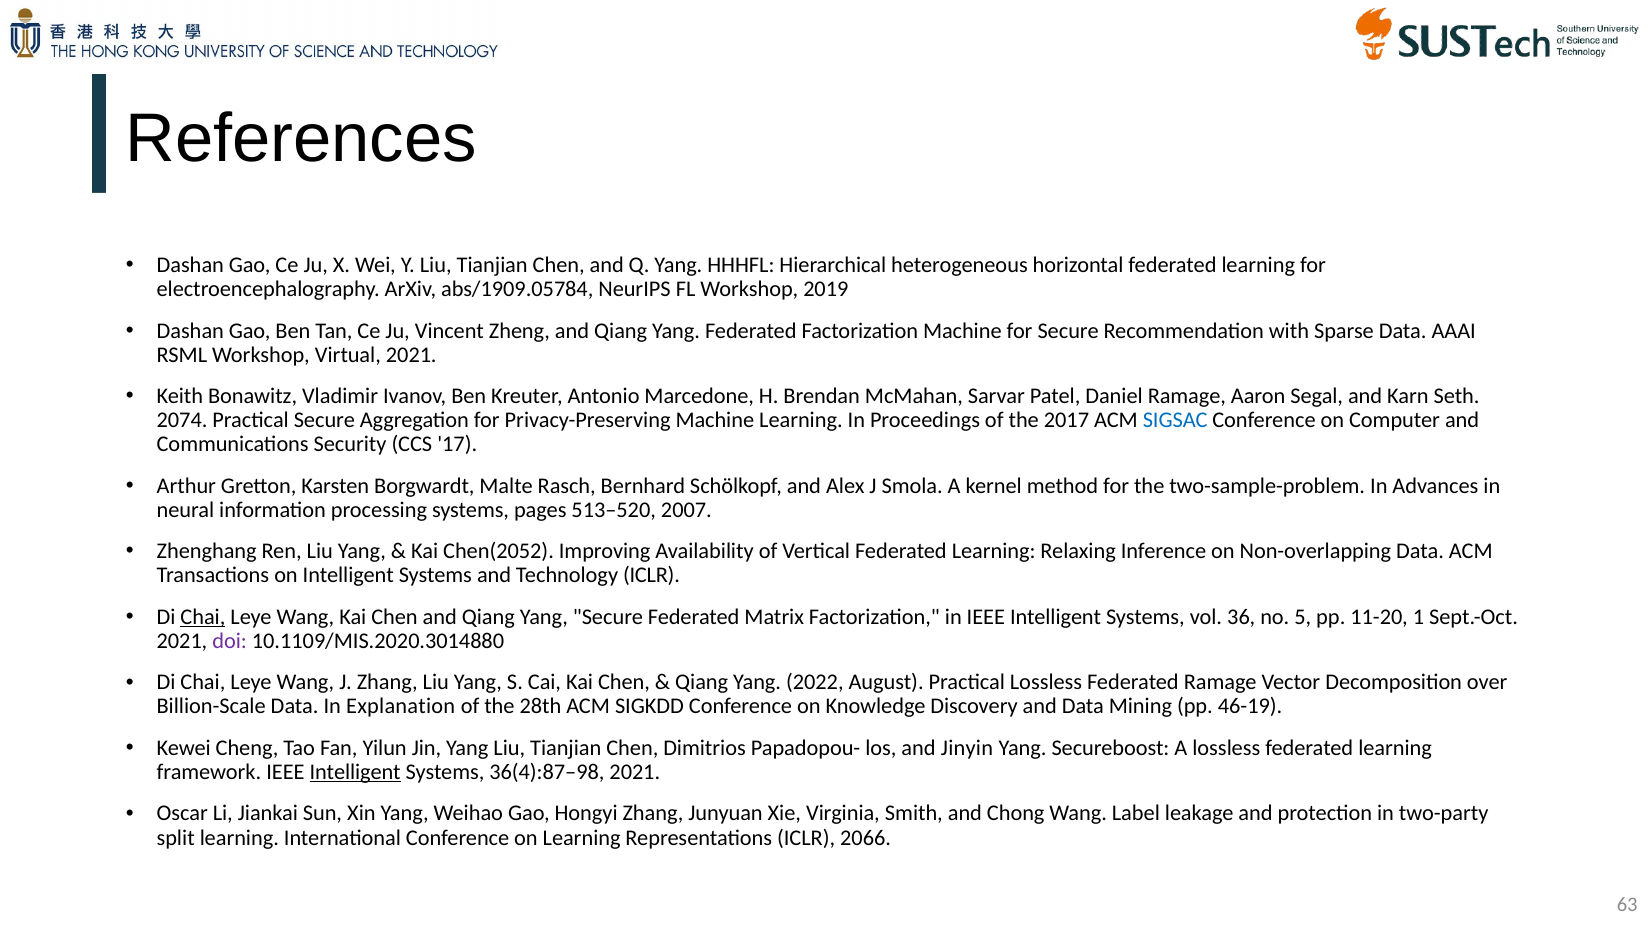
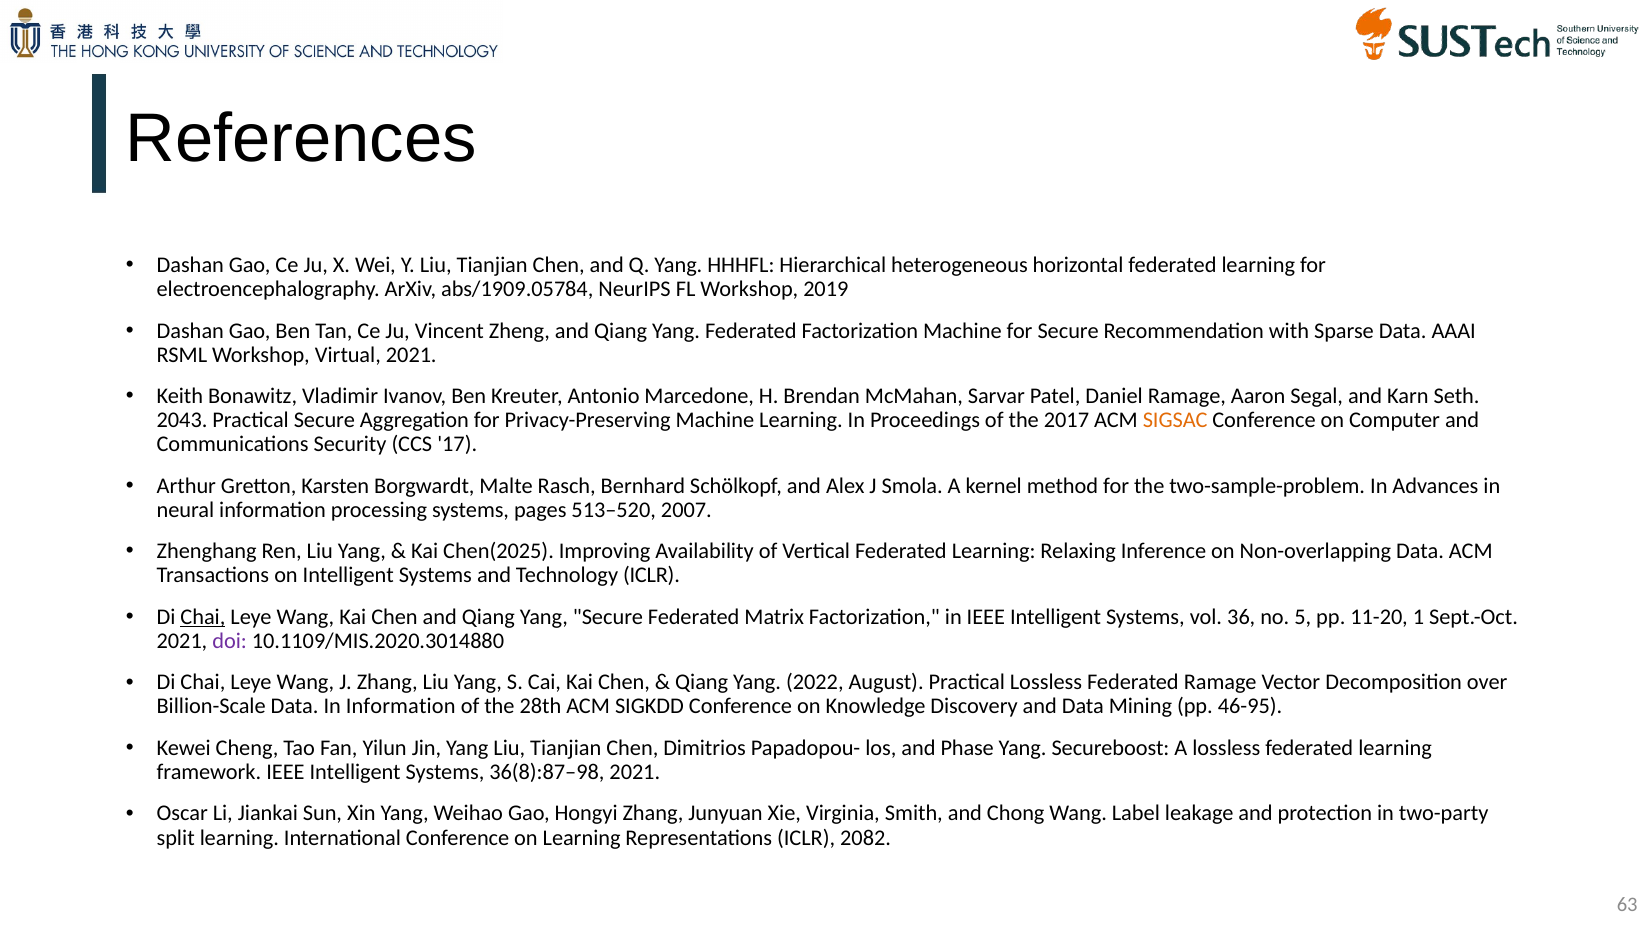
2074: 2074 -> 2043
SIGSAC colour: blue -> orange
Chen(2052: Chen(2052 -> Chen(2025
In Explanation: Explanation -> Information
46-19: 46-19 -> 46-95
Jinyin: Jinyin -> Phase
Intelligent at (355, 772) underline: present -> none
36(4):87–98: 36(4):87–98 -> 36(8):87–98
2066: 2066 -> 2082
